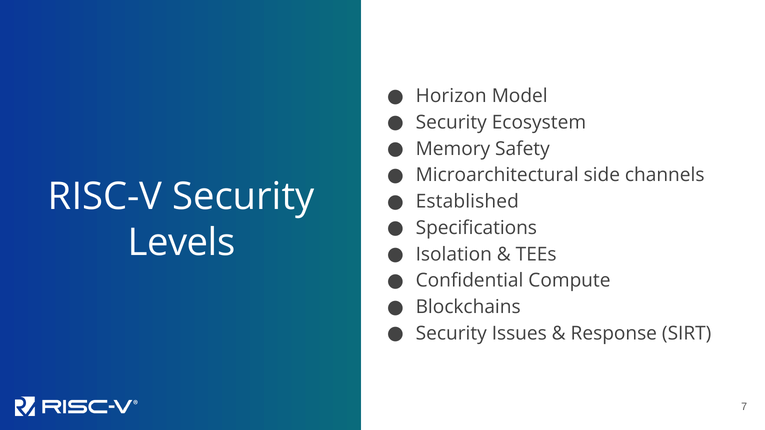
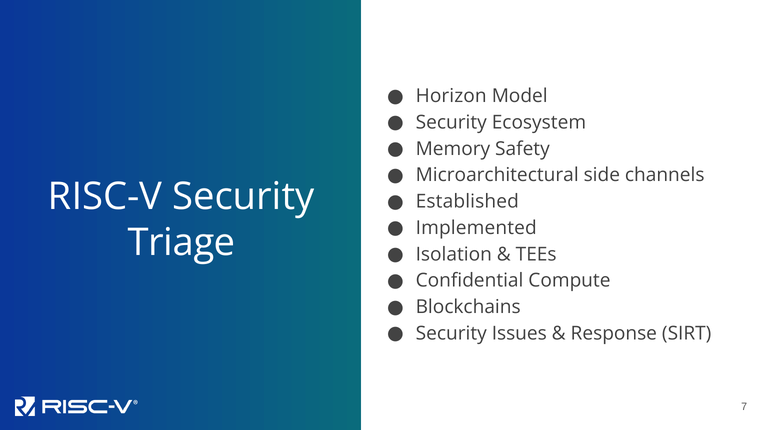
Specifications: Specifications -> Implemented
Levels: Levels -> Triage
